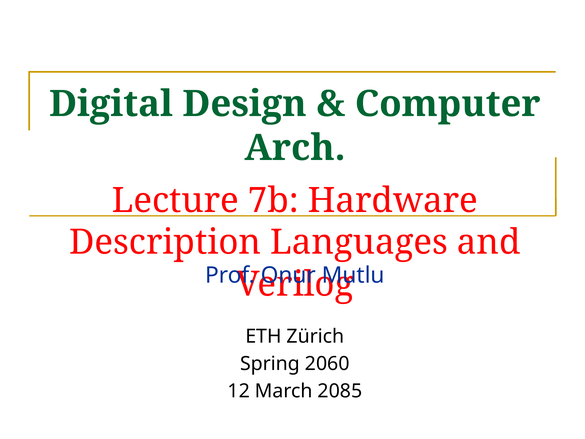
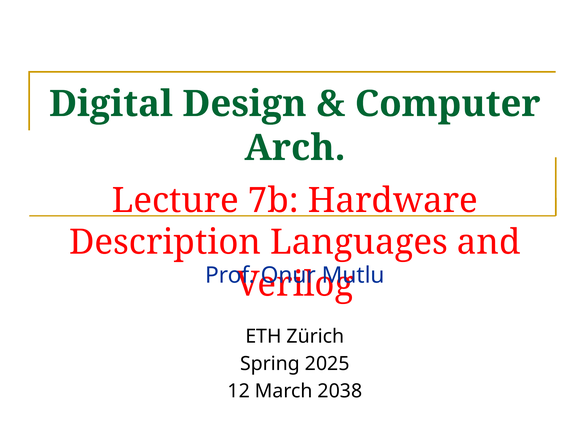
2060: 2060 -> 2025
2085: 2085 -> 2038
